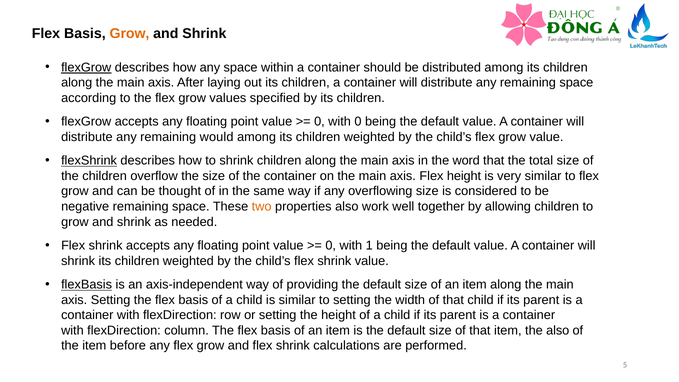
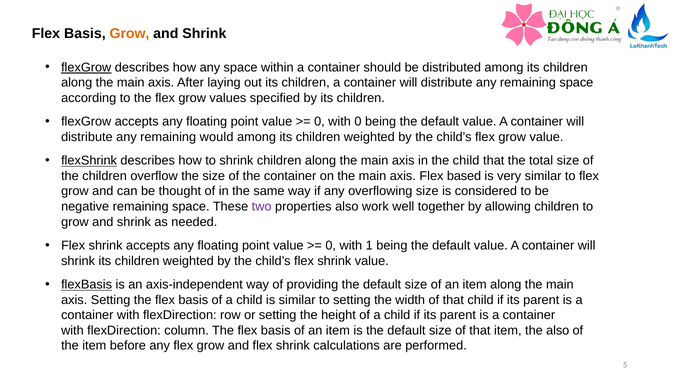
the word: word -> child
Flex height: height -> based
two colour: orange -> purple
